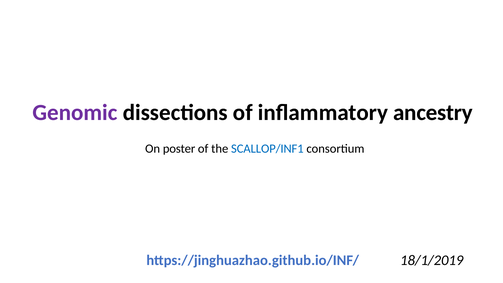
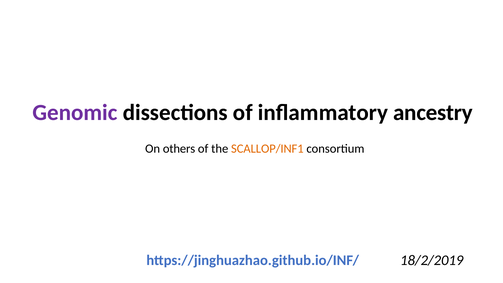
poster: poster -> others
SCALLOP/INF1 colour: blue -> orange
18/1/2019: 18/1/2019 -> 18/2/2019
